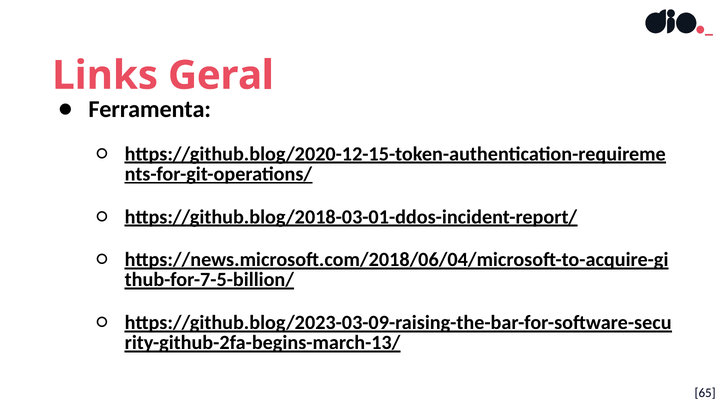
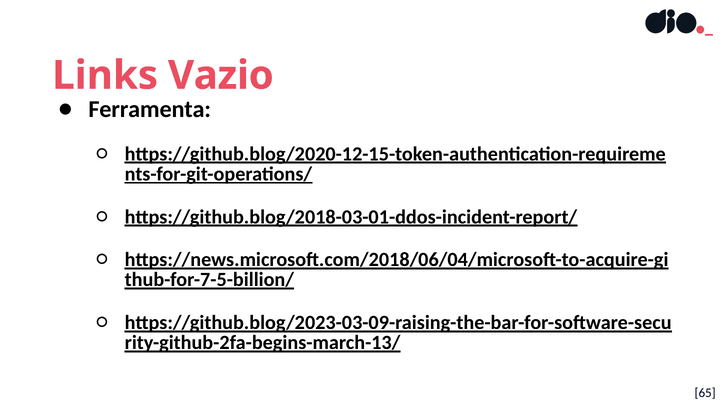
Geral: Geral -> Vazio
